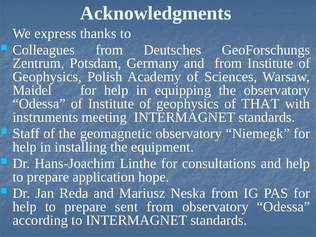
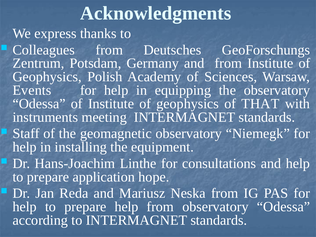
Maidel: Maidel -> Events
prepare sent: sent -> help
